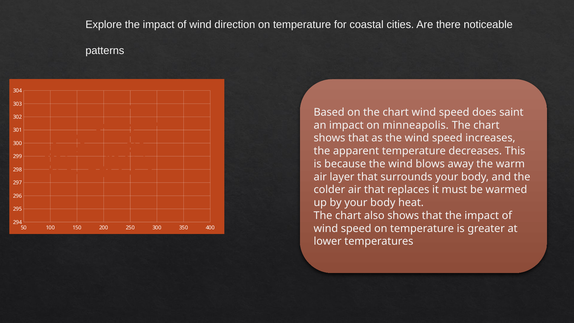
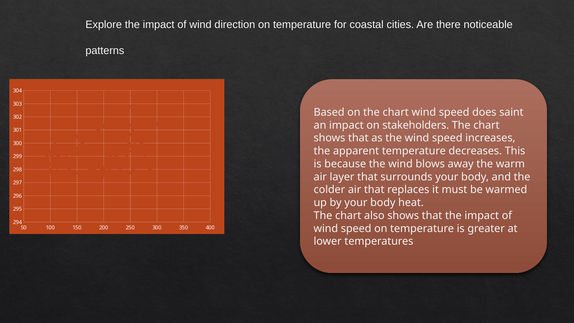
minneapolis: minneapolis -> stakeholders
